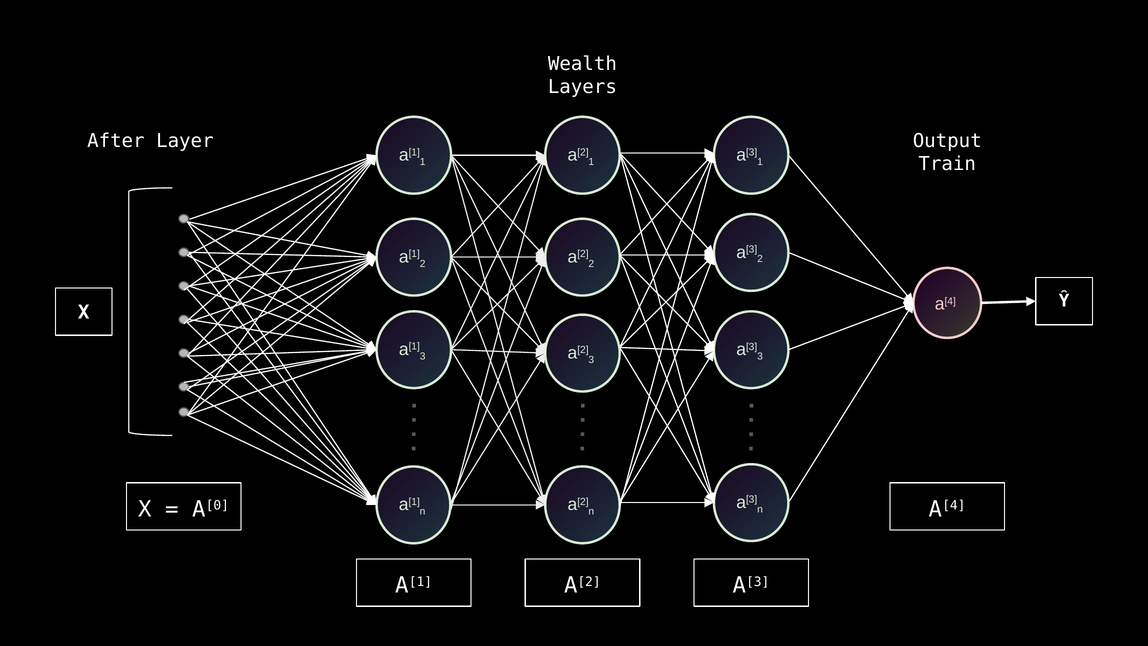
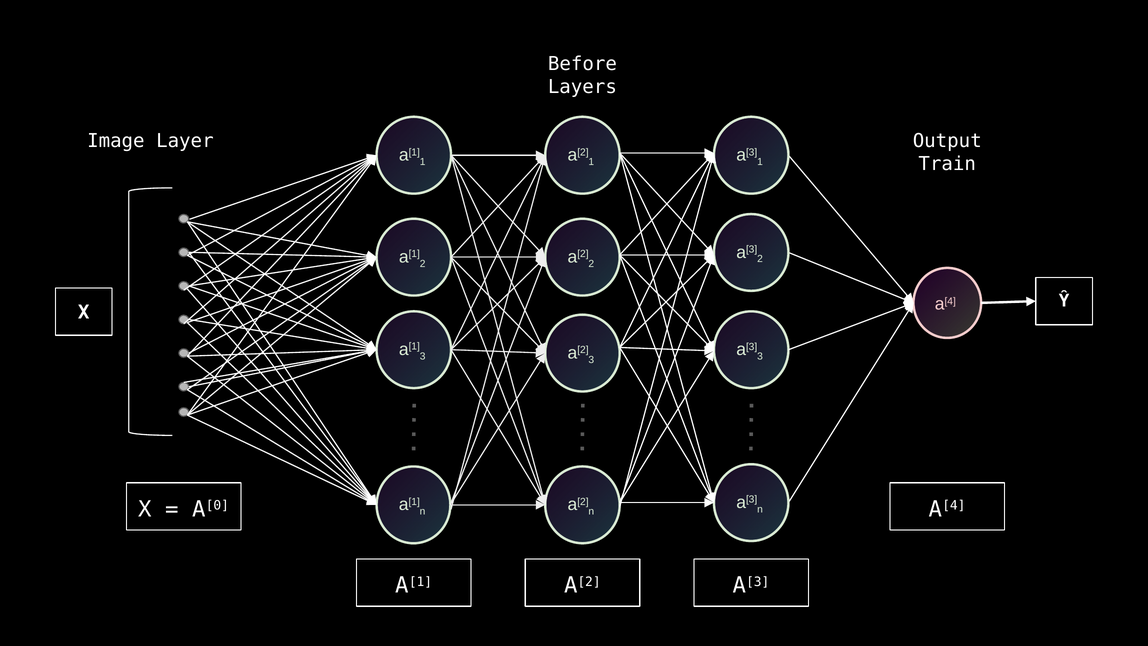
Wealth: Wealth -> Before
After: After -> Image
